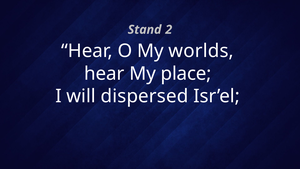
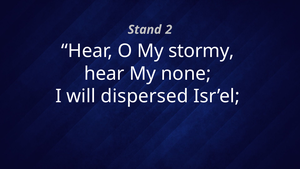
worlds: worlds -> stormy
place: place -> none
